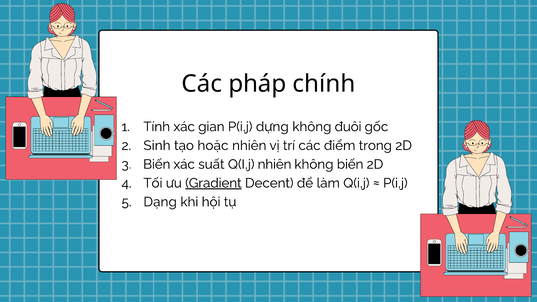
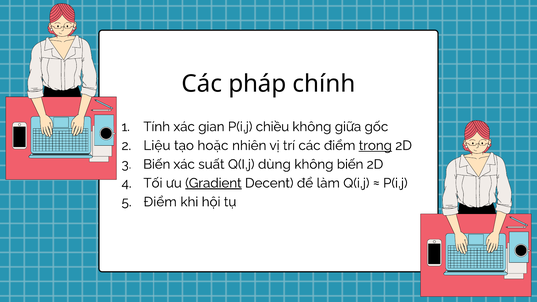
dựng: dựng -> chiều
đuôi: đuôi -> giữa
Sinh: Sinh -> Liệu
trong underline: none -> present
Q(I,j nhiên: nhiên -> dùng
Dạng at (160, 202): Dạng -> Điểm
